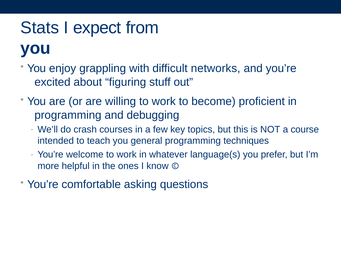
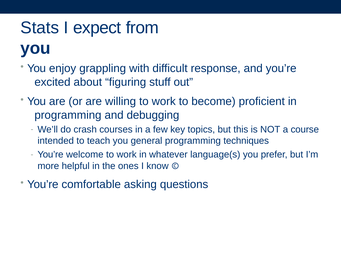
networks: networks -> response
